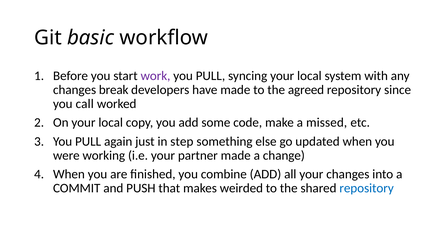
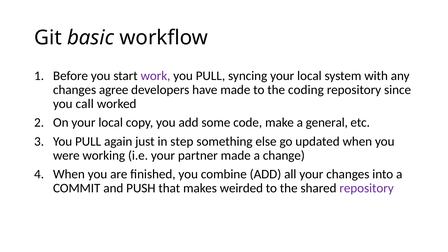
break: break -> agree
agreed: agreed -> coding
missed: missed -> general
repository at (367, 188) colour: blue -> purple
